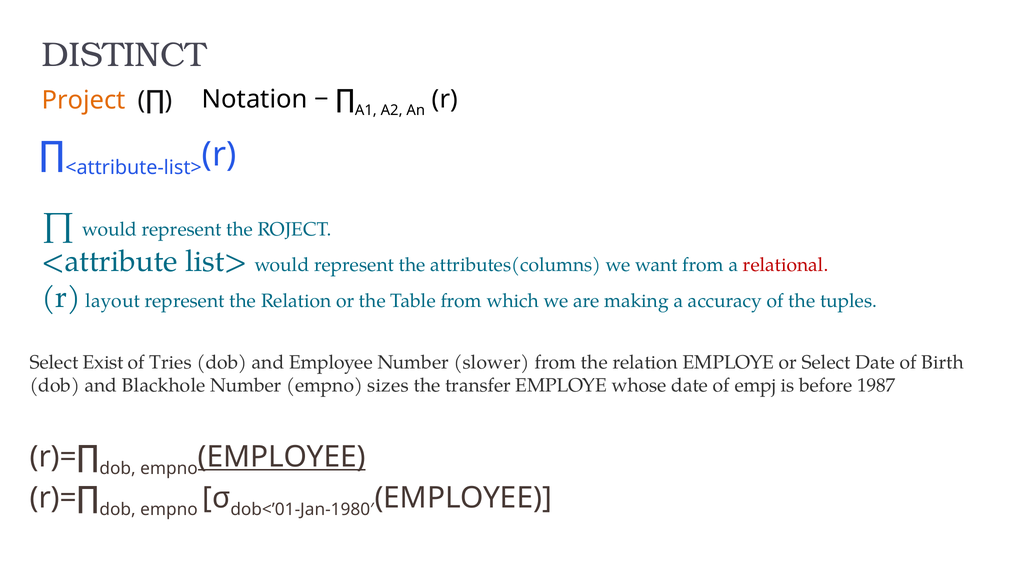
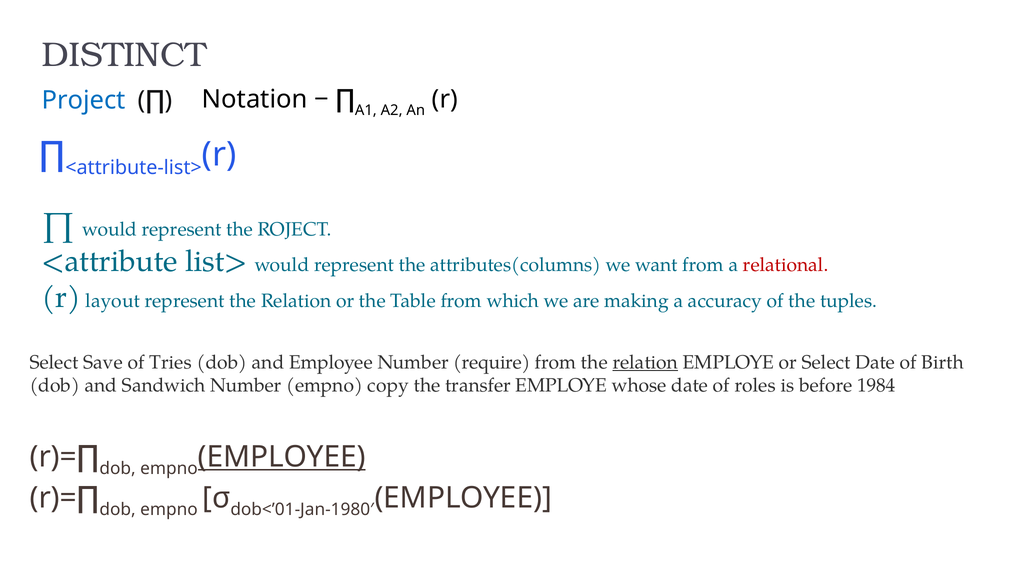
Project colour: orange -> blue
Exist: Exist -> Save
slower: slower -> require
relation at (645, 362) underline: none -> present
Blackhole: Blackhole -> Sandwich
sizes: sizes -> copy
empj: empj -> roles
1987: 1987 -> 1984
